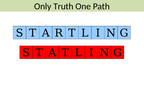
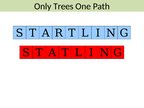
Truth: Truth -> Trees
